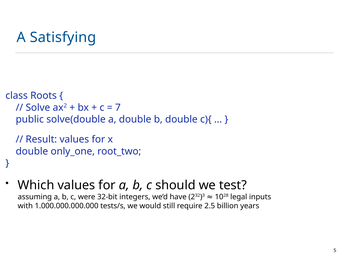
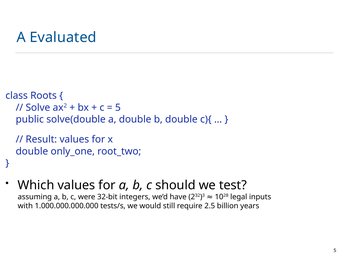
Satisfying: Satisfying -> Evaluated
7 at (118, 107): 7 -> 5
